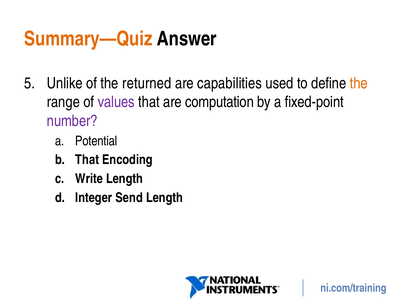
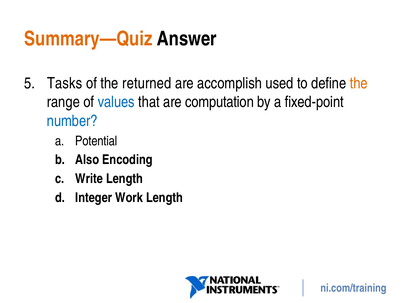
Unlike: Unlike -> Tasks
capabilities: capabilities -> accomplish
values colour: purple -> blue
number colour: purple -> blue
That at (87, 160): That -> Also
Send: Send -> Work
